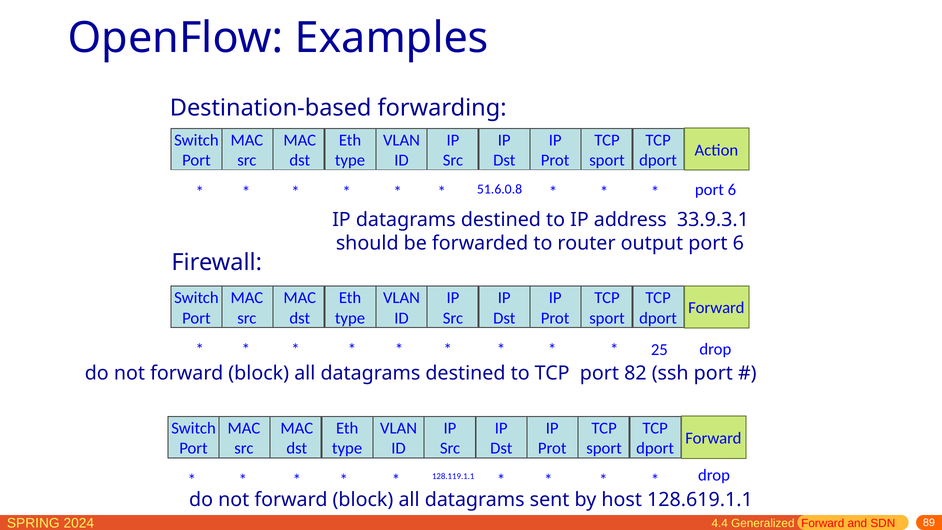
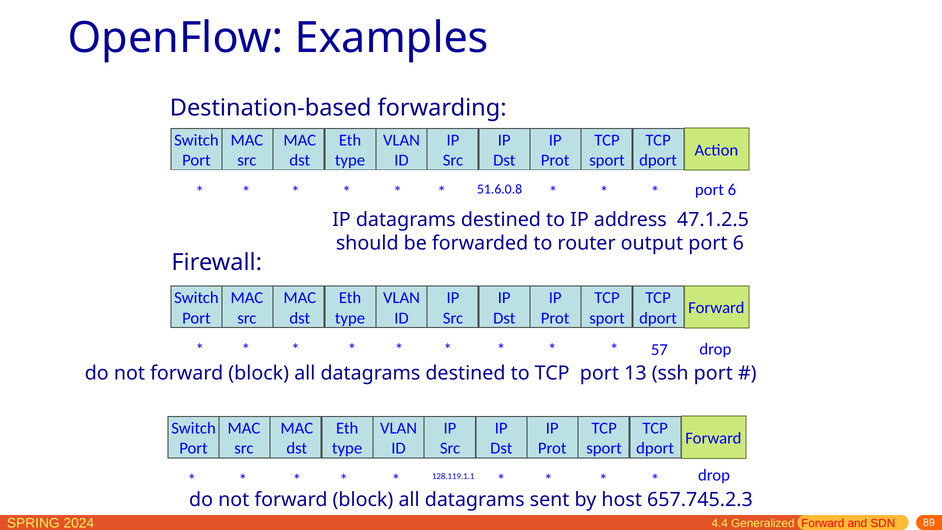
33.9.3.1: 33.9.3.1 -> 47.1.2.5
25: 25 -> 57
82: 82 -> 13
128.619.1.1: 128.619.1.1 -> 657.745.2.3
